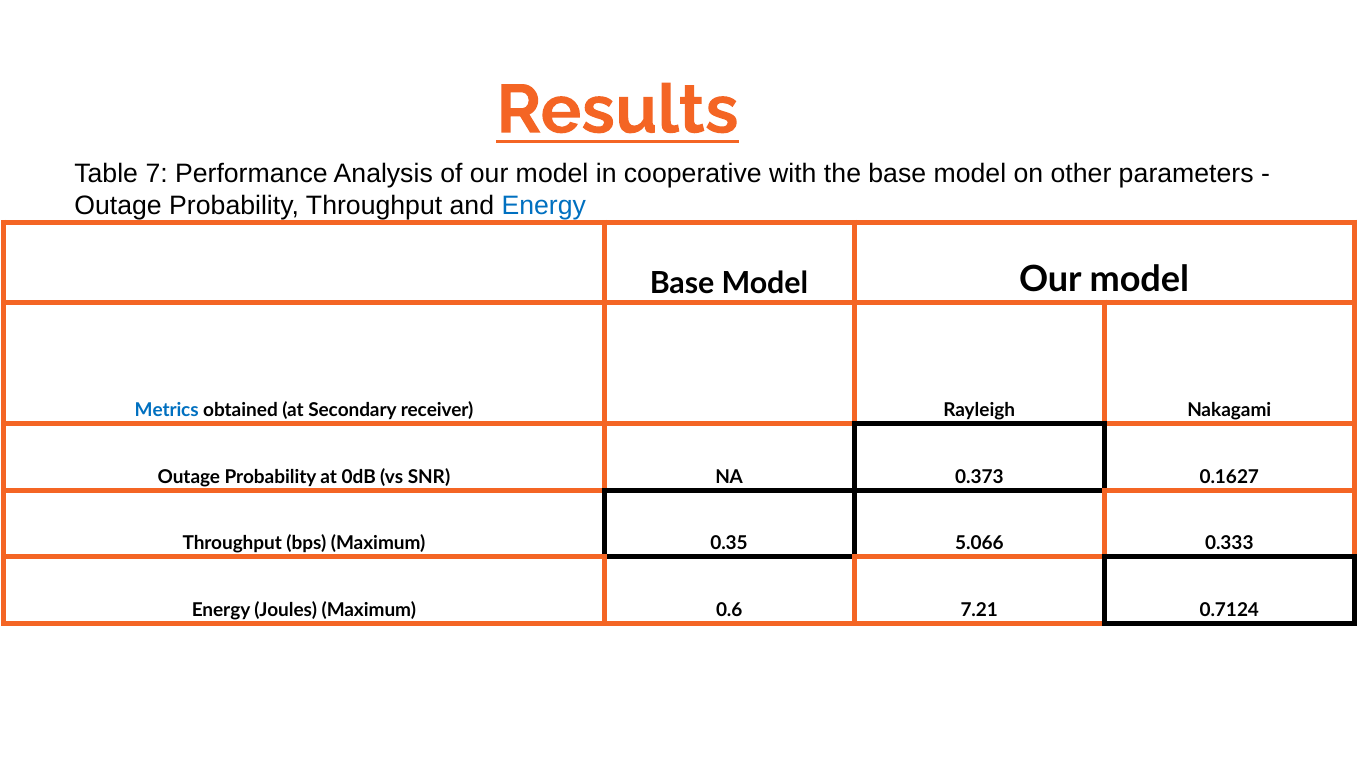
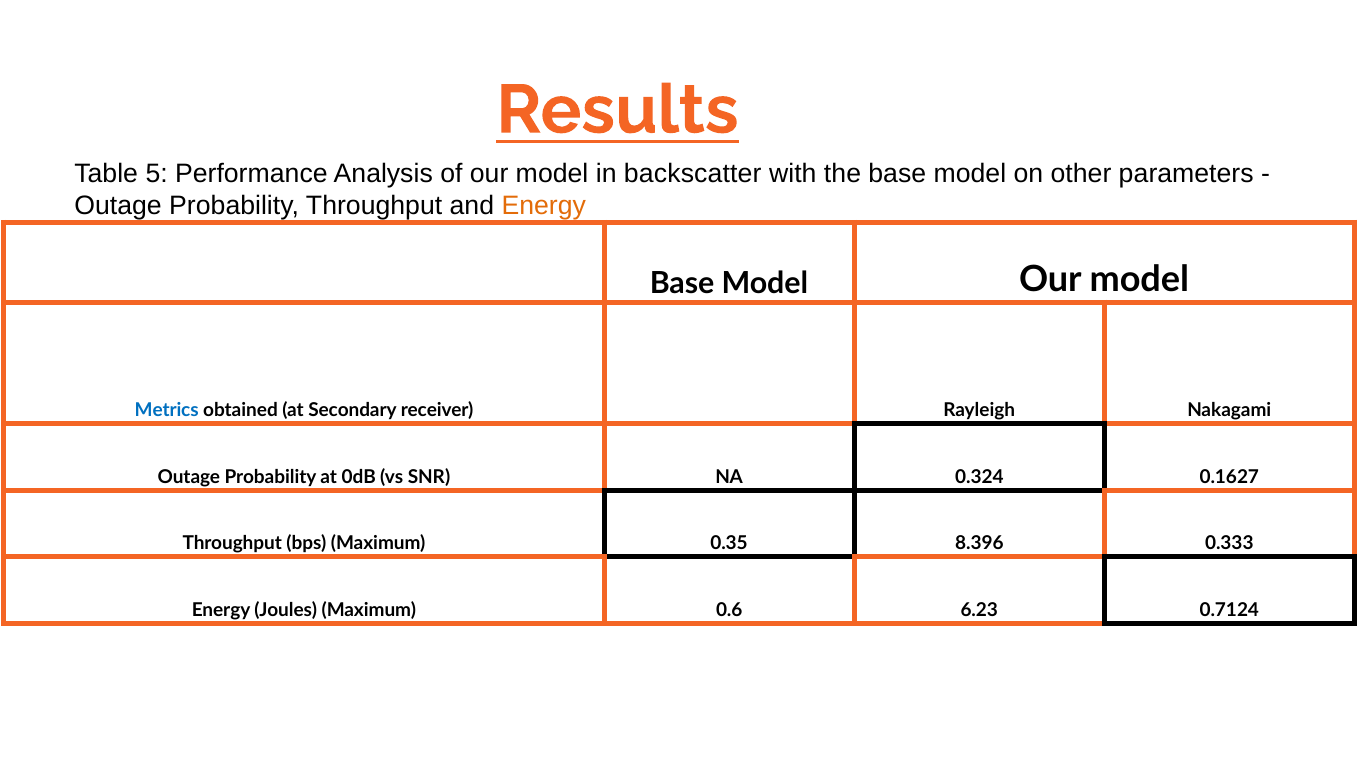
7: 7 -> 5
cooperative: cooperative -> backscatter
Energy at (544, 206) colour: blue -> orange
0.373: 0.373 -> 0.324
5.066: 5.066 -> 8.396
7.21: 7.21 -> 6.23
